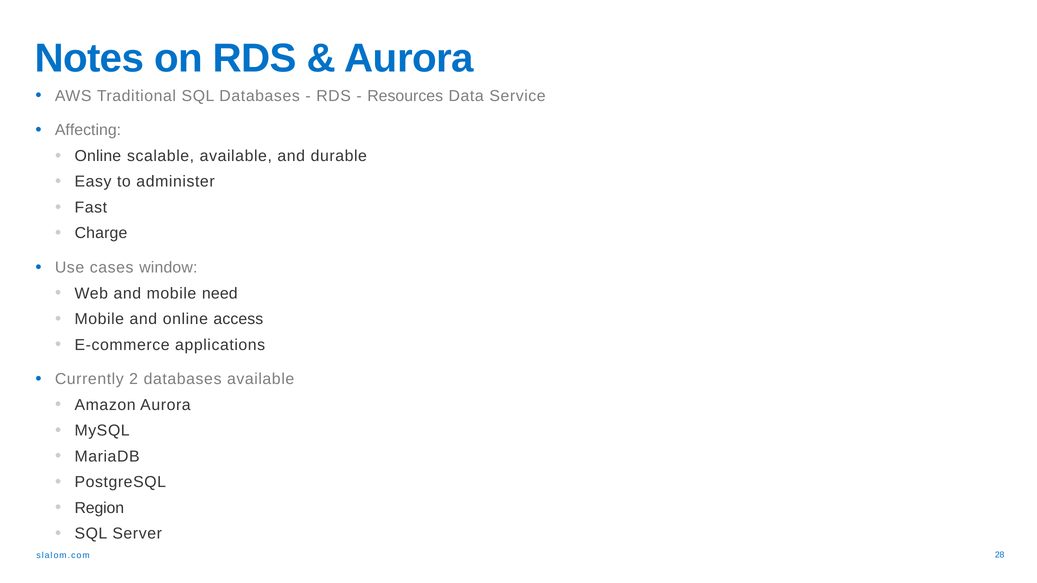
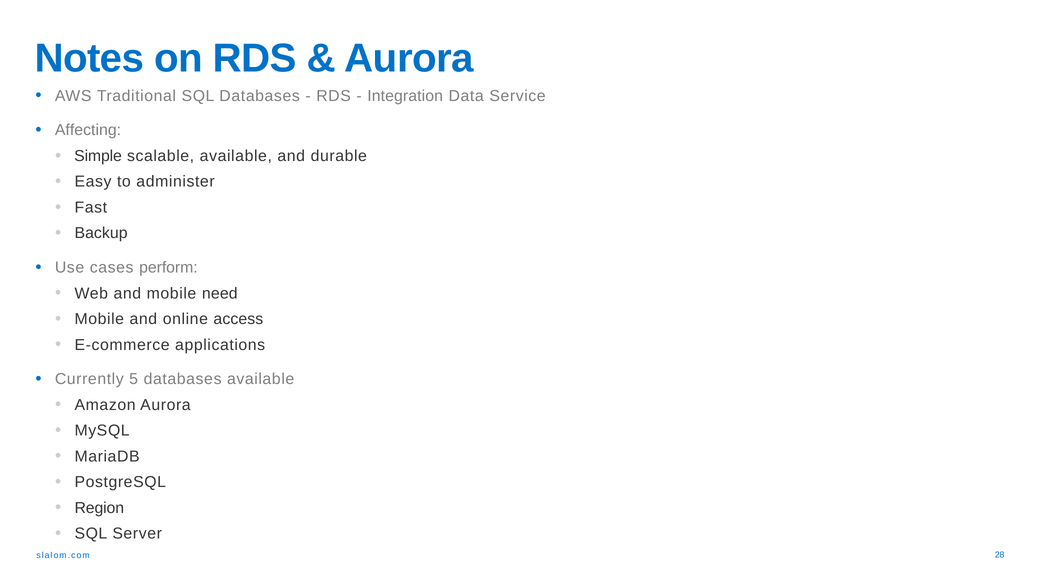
Resources: Resources -> Integration
Online at (98, 156): Online -> Simple
Charge: Charge -> Backup
window: window -> perform
2: 2 -> 5
